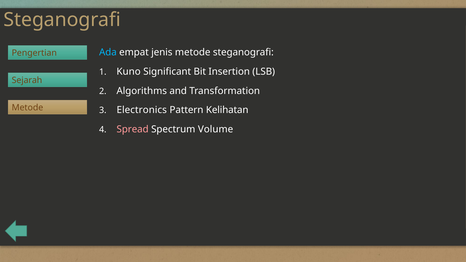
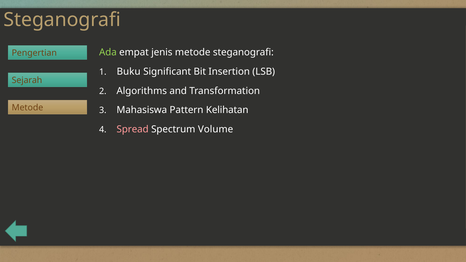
Ada colour: light blue -> light green
Kuno: Kuno -> Buku
Electronics: Electronics -> Mahasiswa
